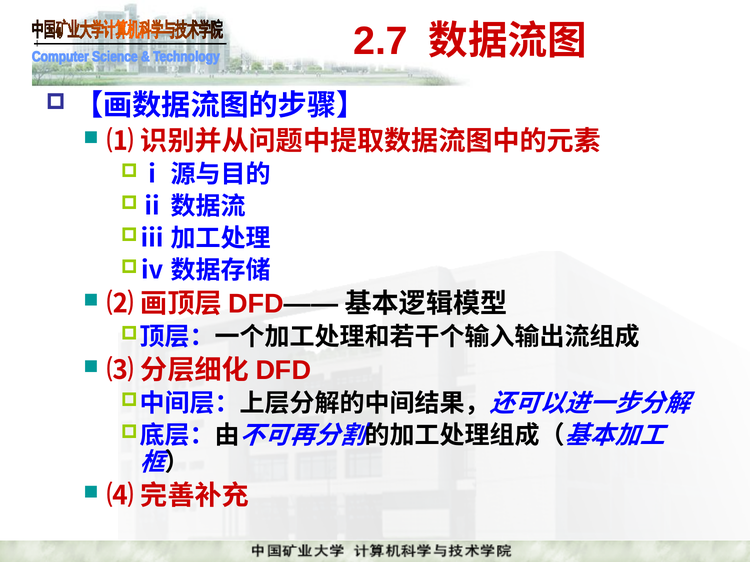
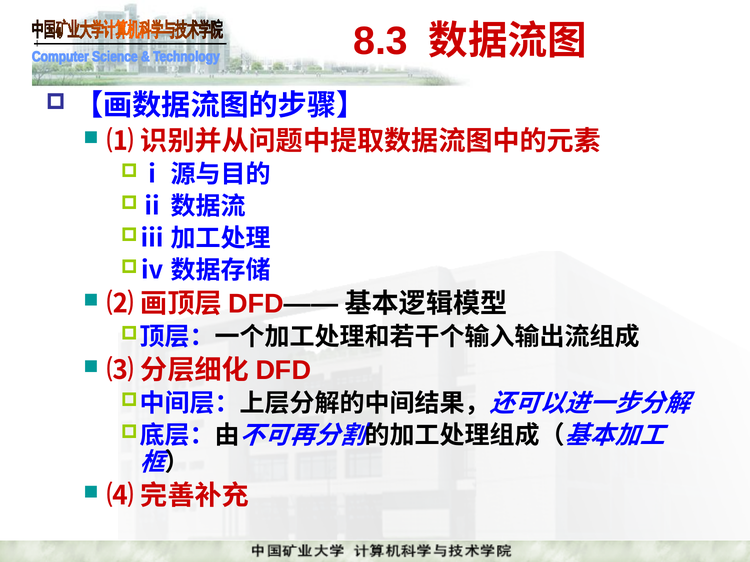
2.7: 2.7 -> 8.3
